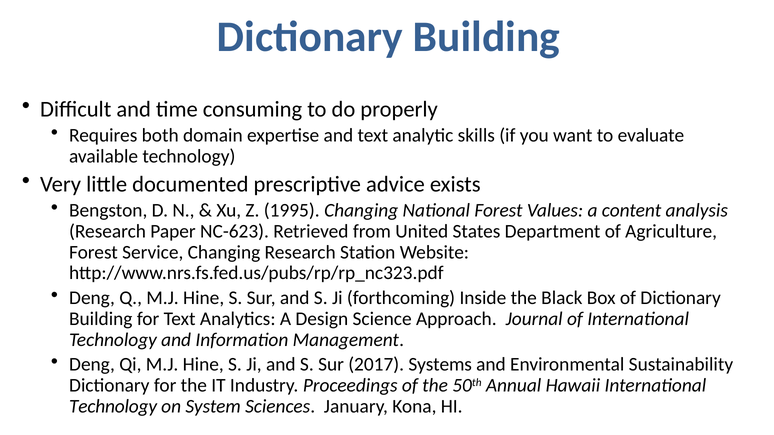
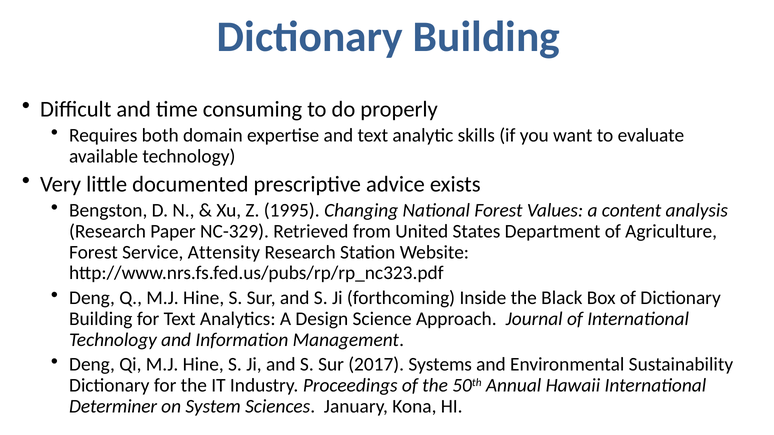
NC-623: NC-623 -> NC-329
Service Changing: Changing -> Attensity
Technology at (113, 407): Technology -> Determiner
